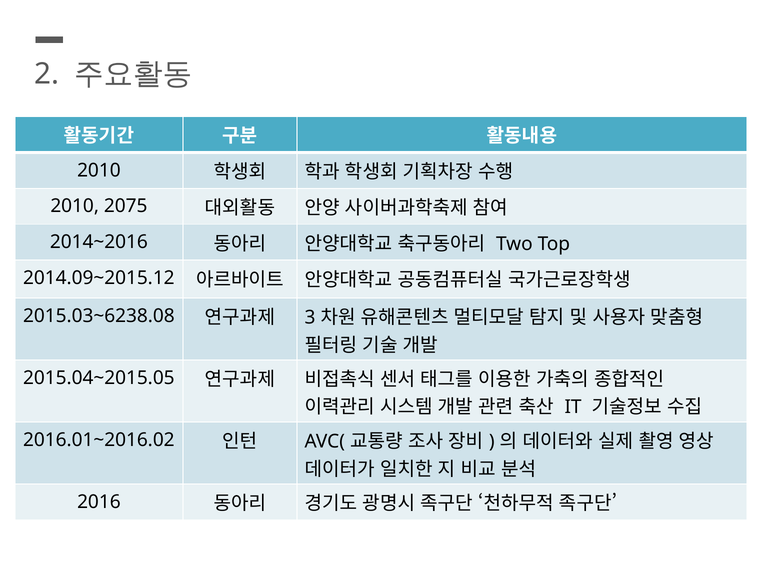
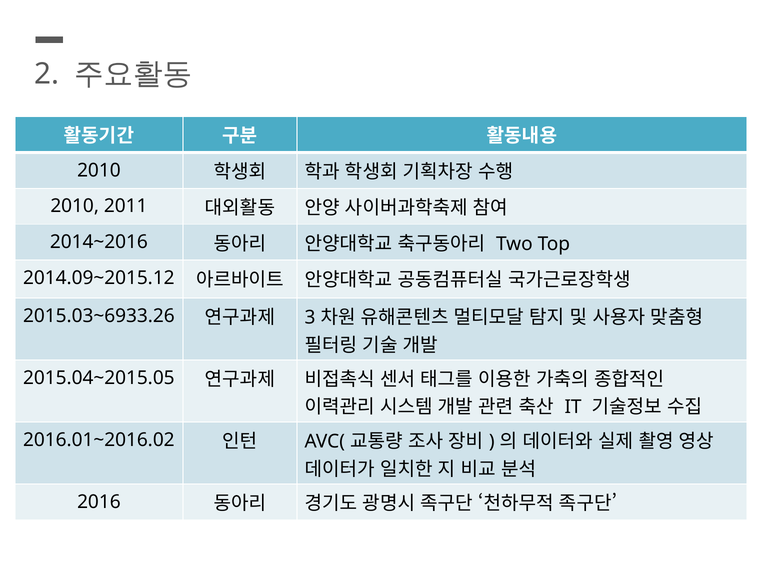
2075: 2075 -> 2011
2015.03~6238.08: 2015.03~6238.08 -> 2015.03~6933.26
